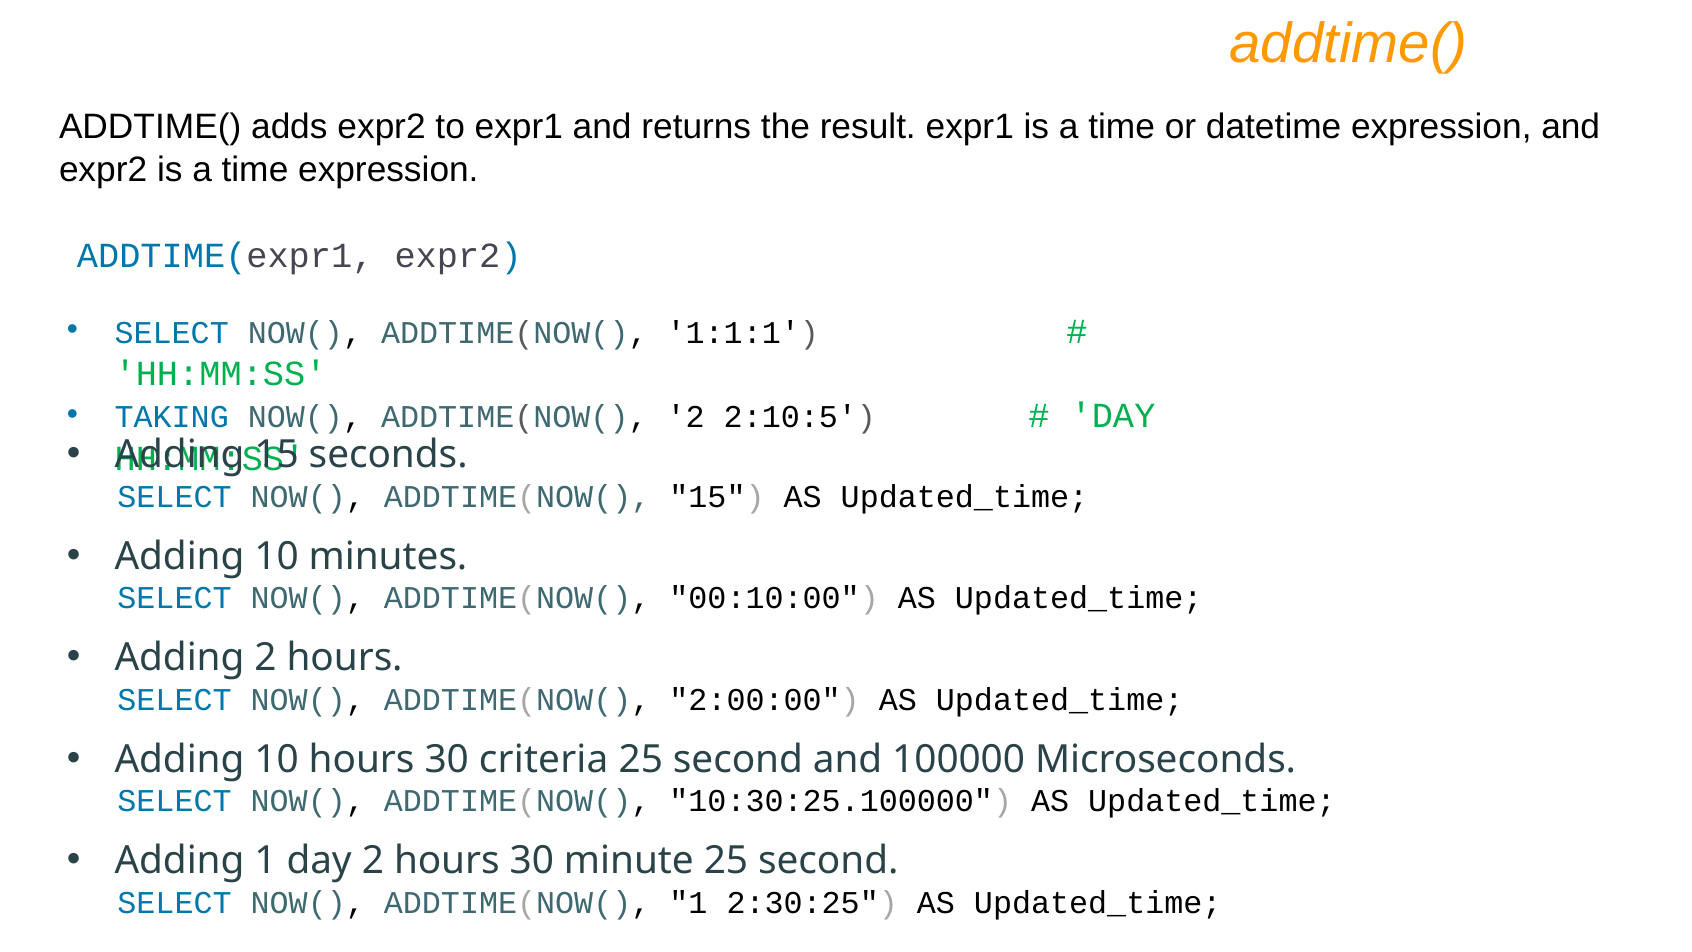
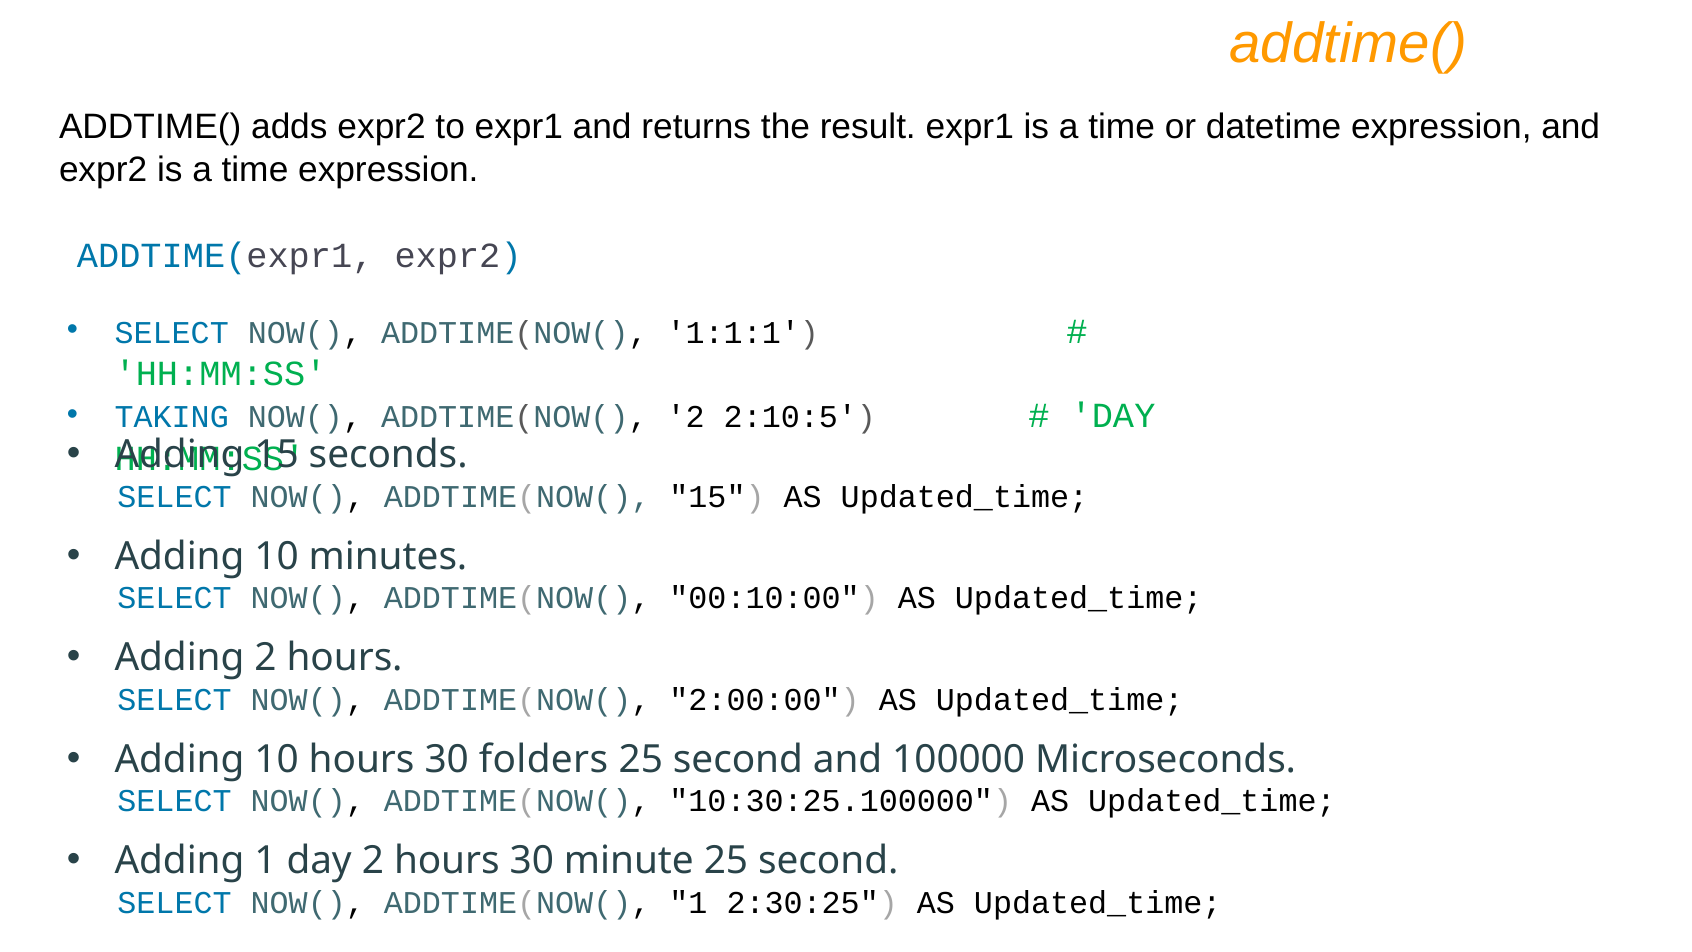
criteria: criteria -> folders
